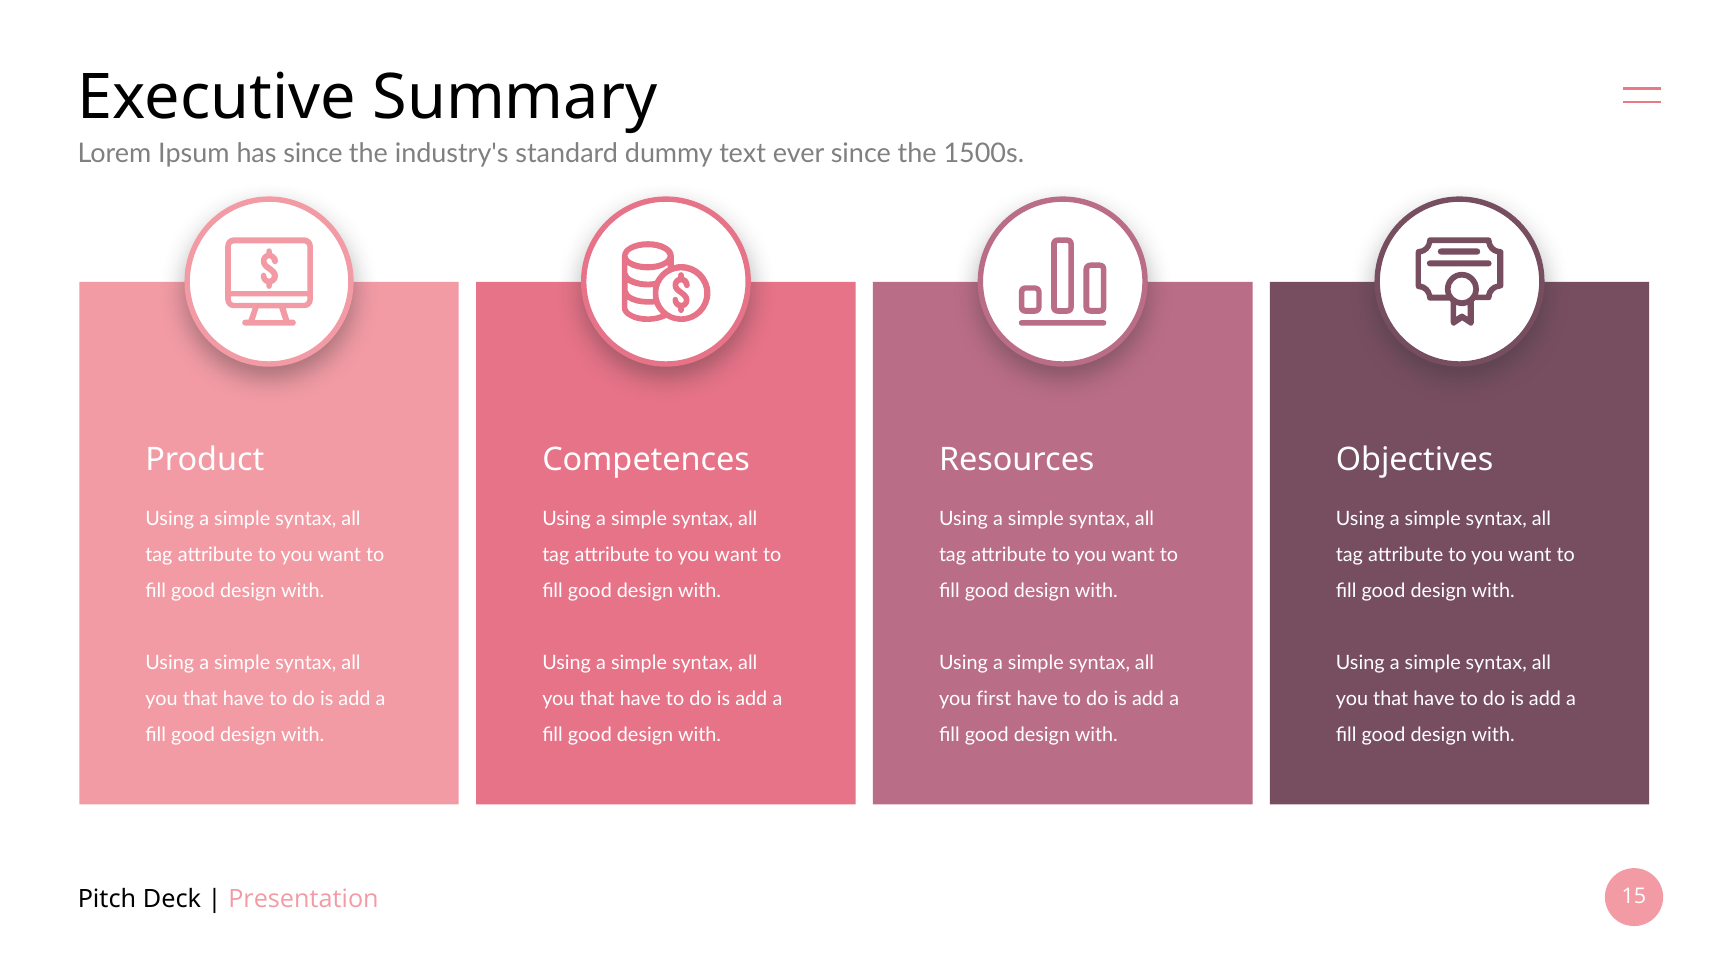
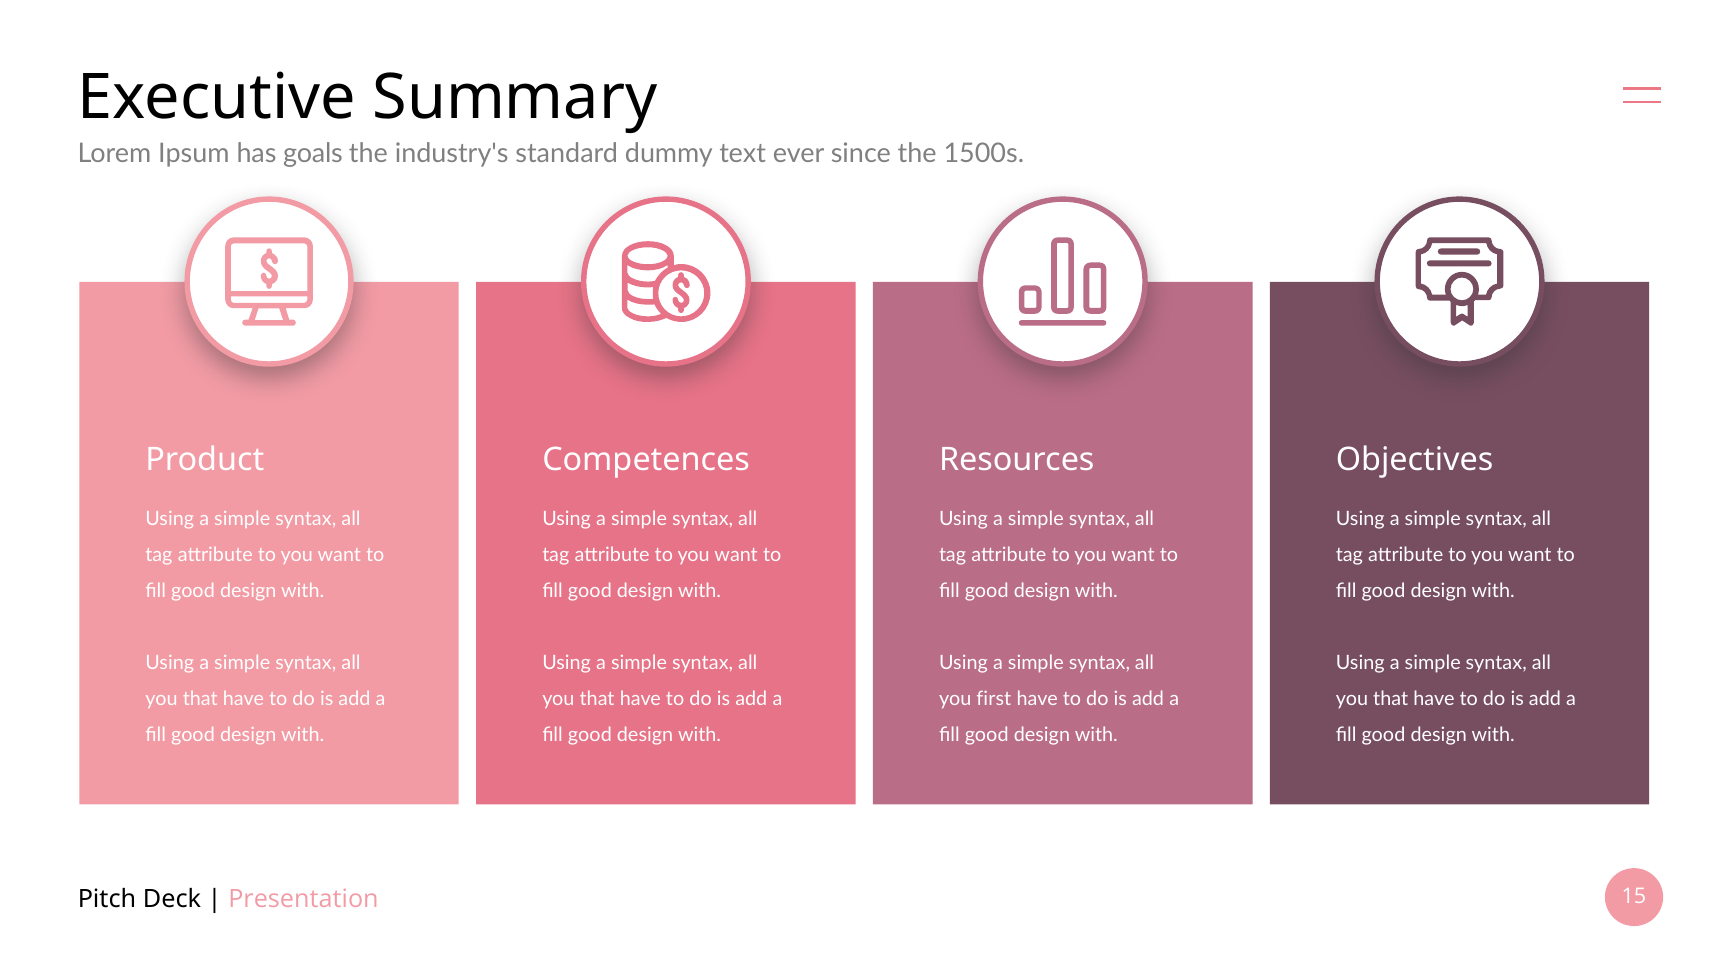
has since: since -> goals
